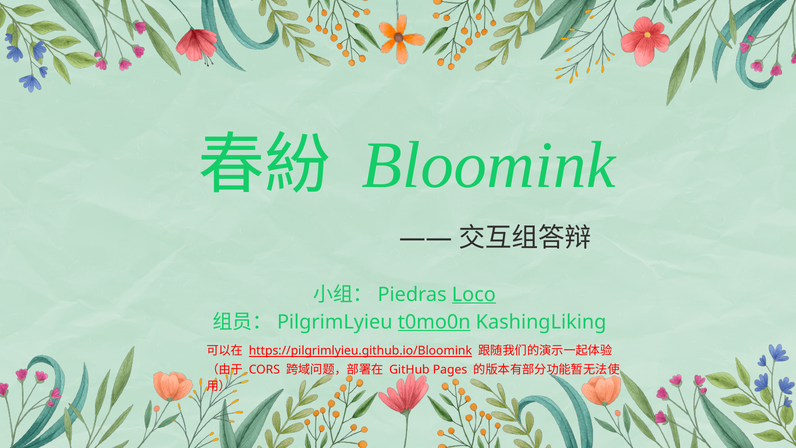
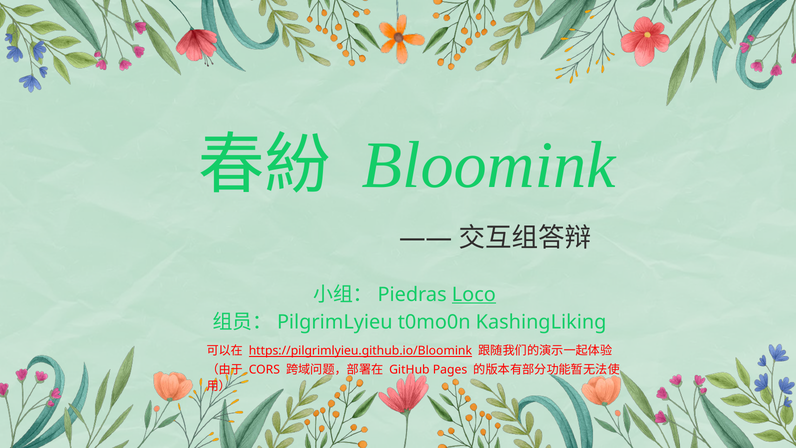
t0mo0n underline: present -> none
